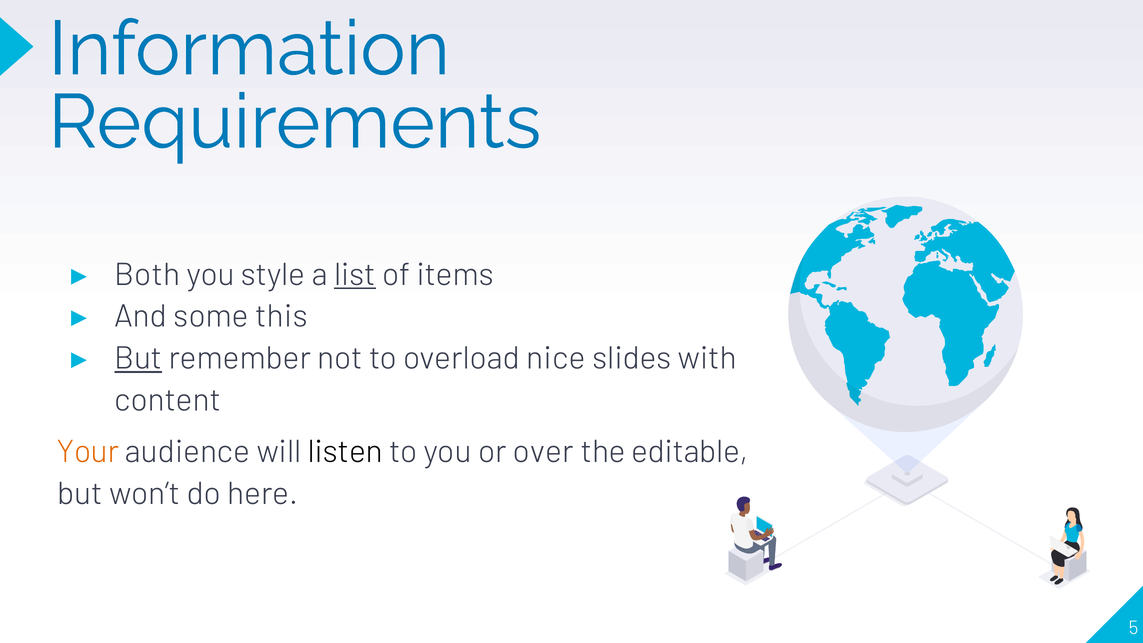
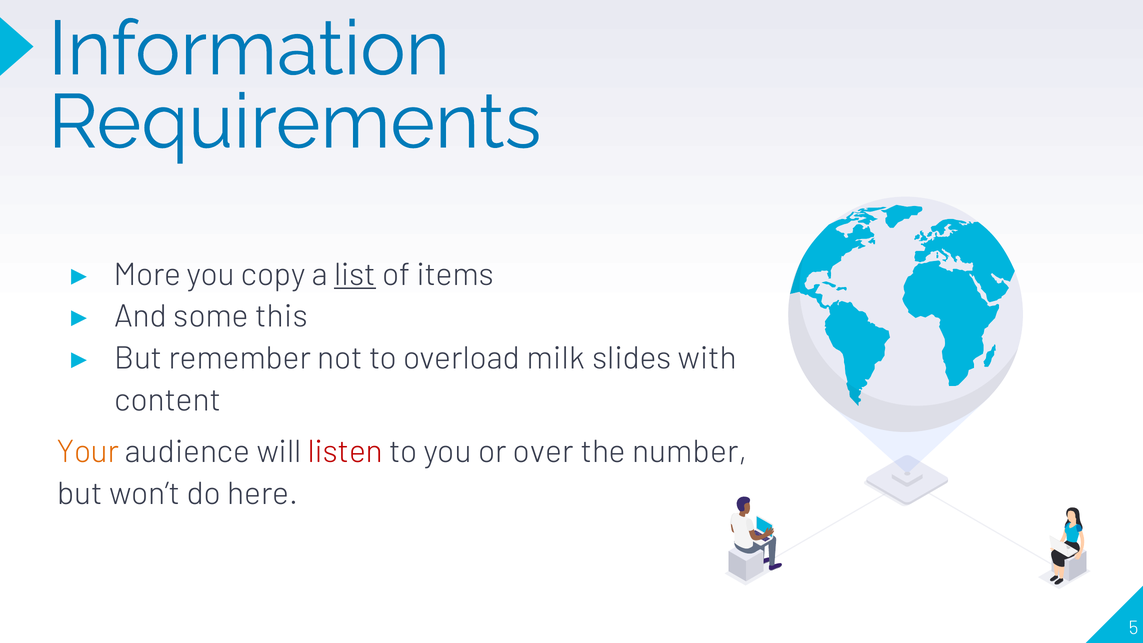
Both: Both -> More
style: style -> copy
But at (138, 358) underline: present -> none
nice: nice -> milk
listen colour: black -> red
editable: editable -> number
